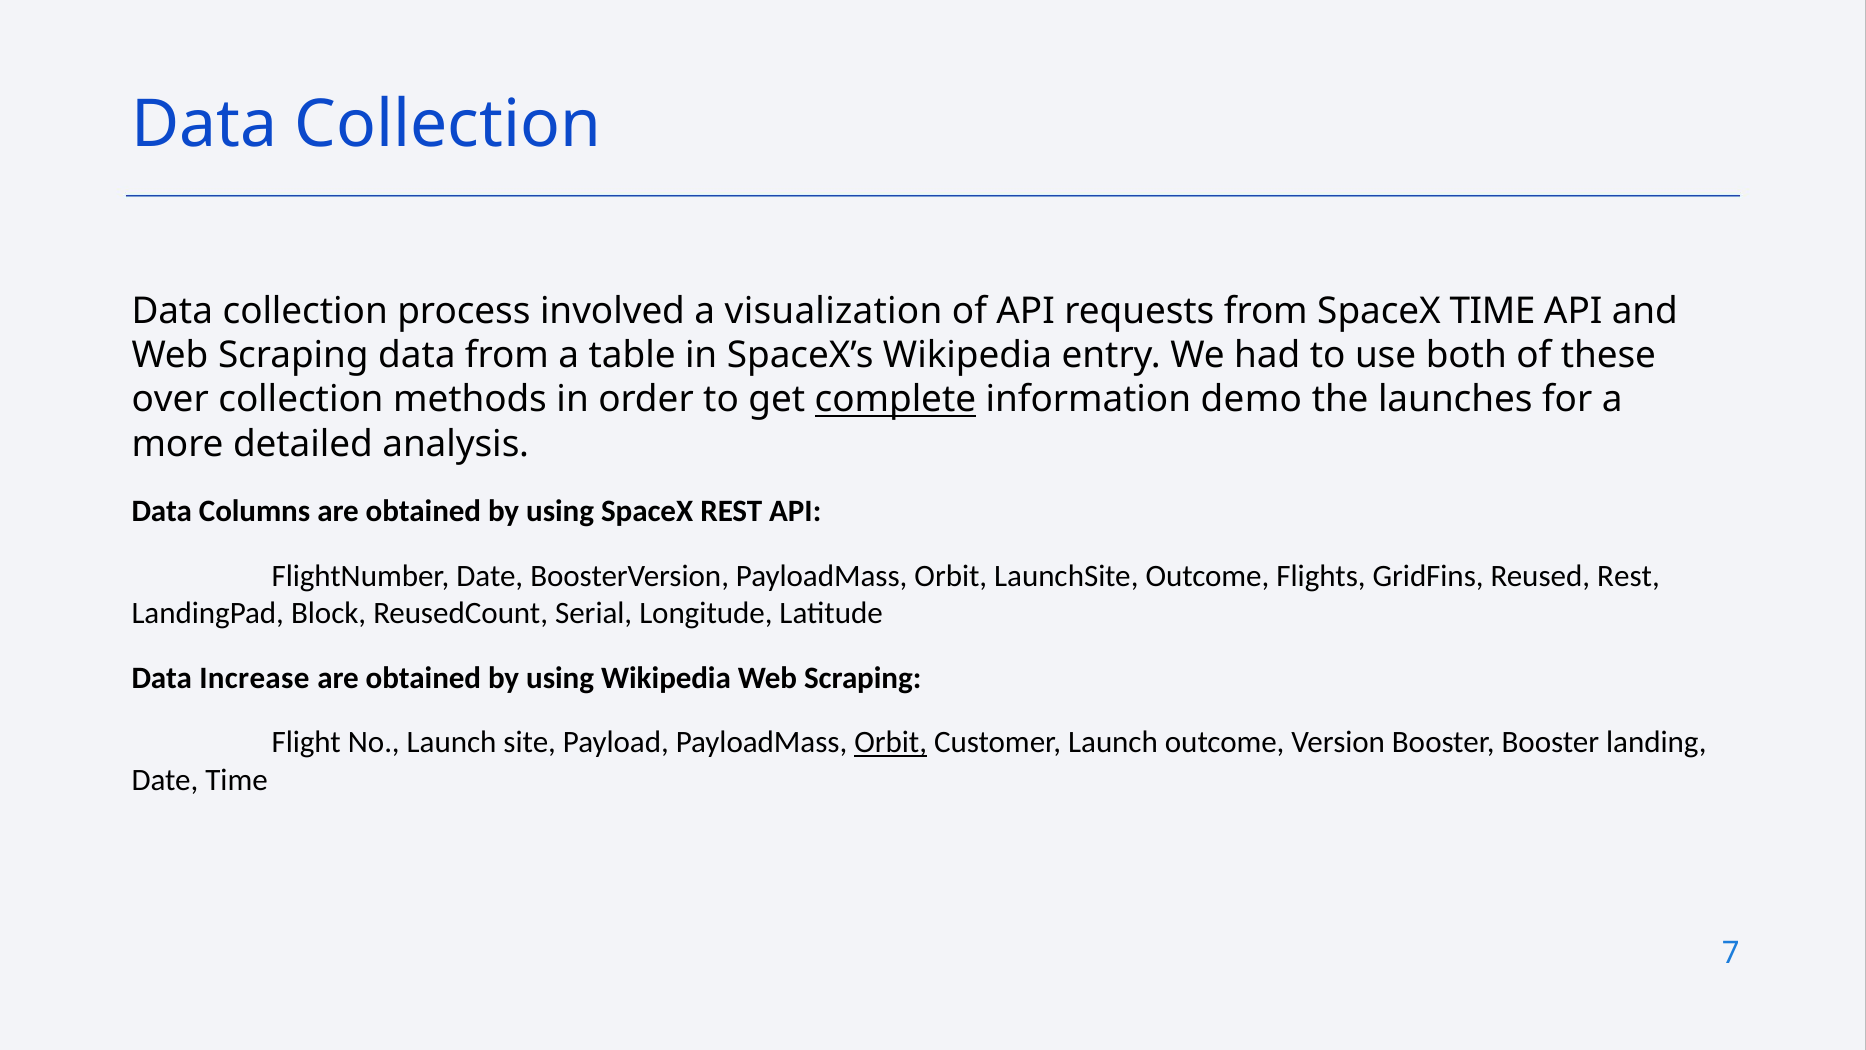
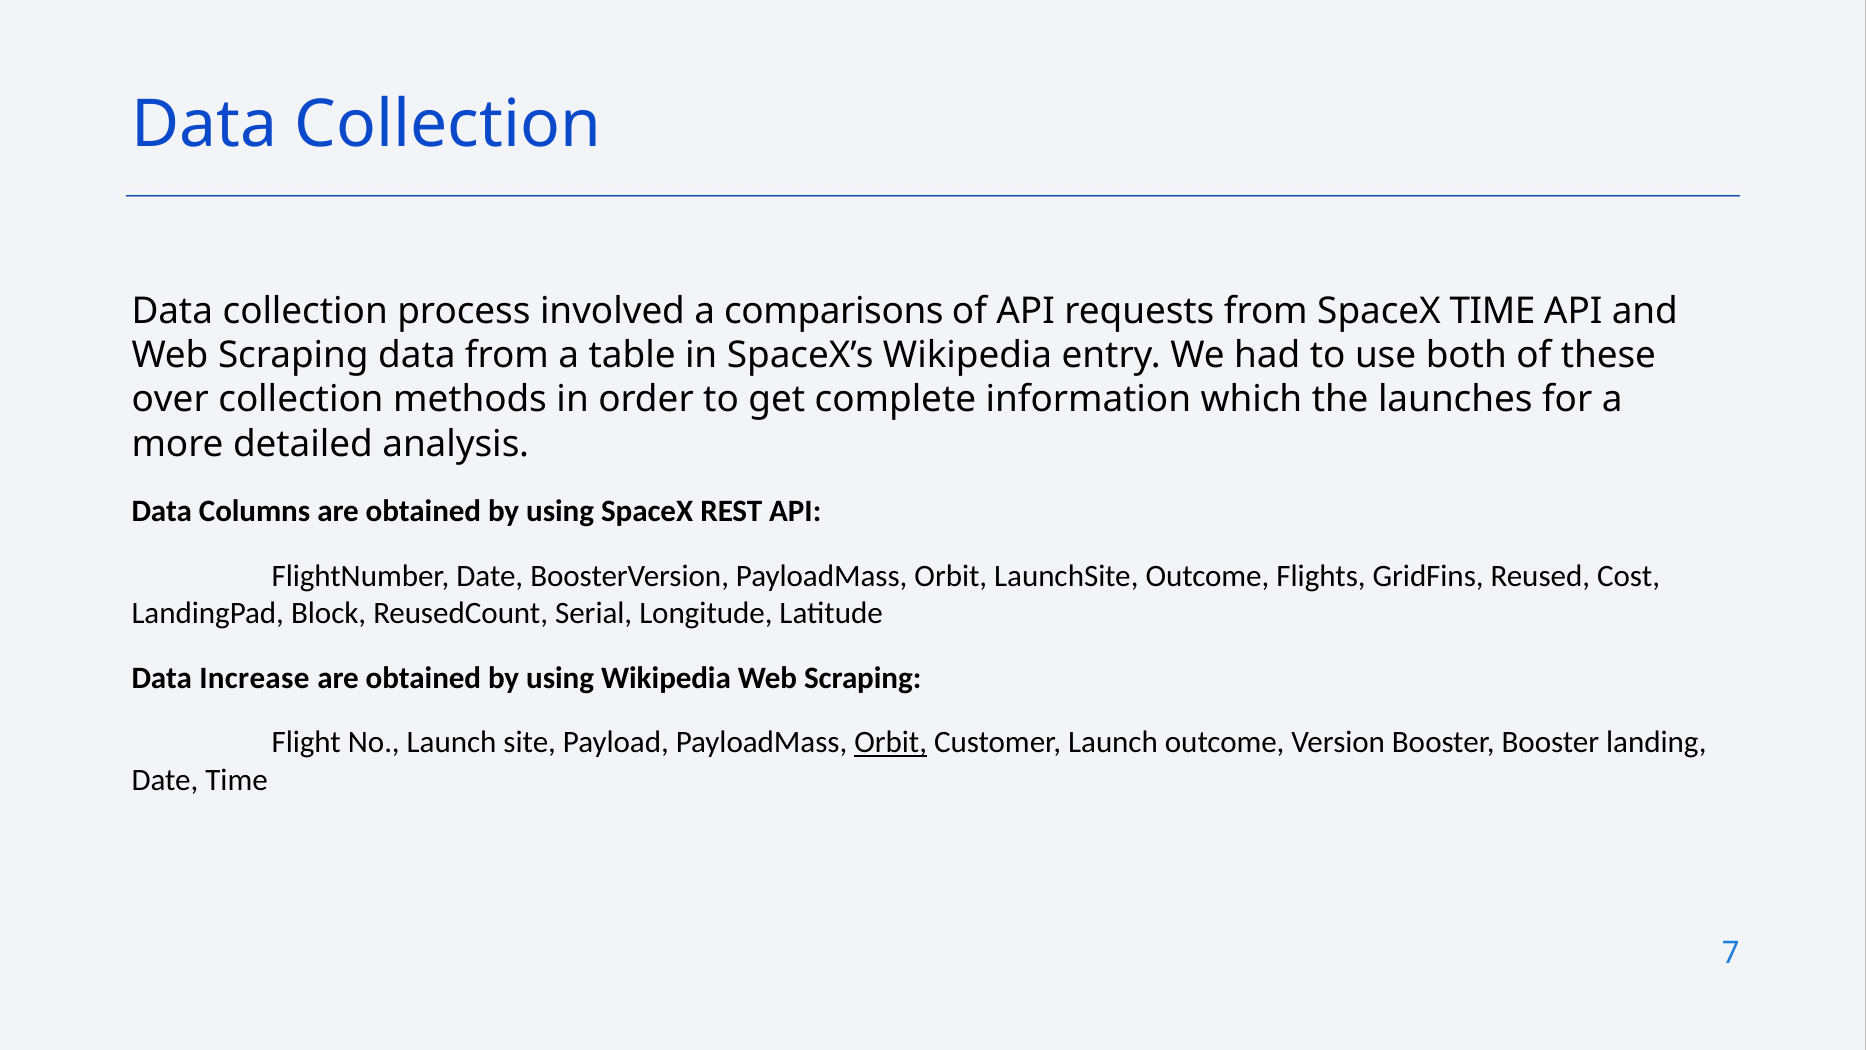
visualization: visualization -> comparisons
complete underline: present -> none
demo: demo -> which
Reused Rest: Rest -> Cost
